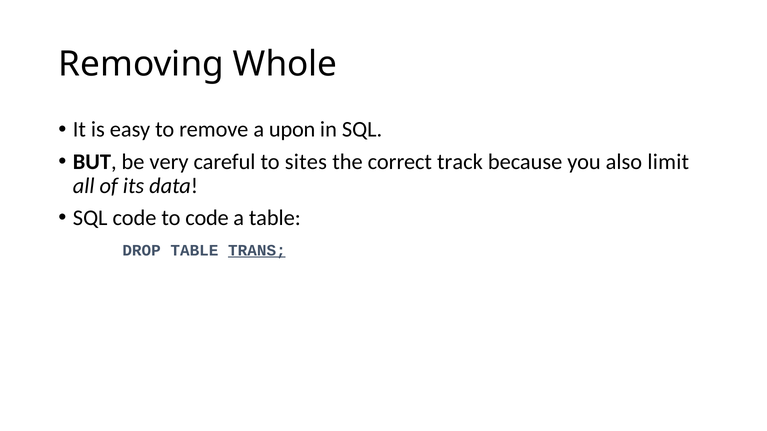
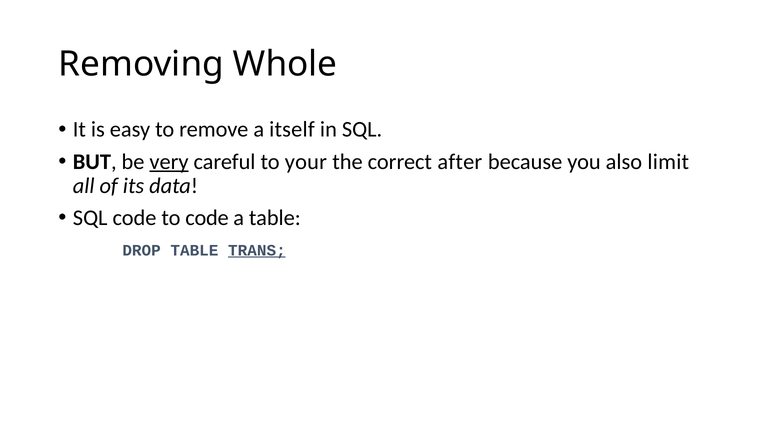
upon: upon -> itself
very underline: none -> present
sites: sites -> your
track: track -> after
